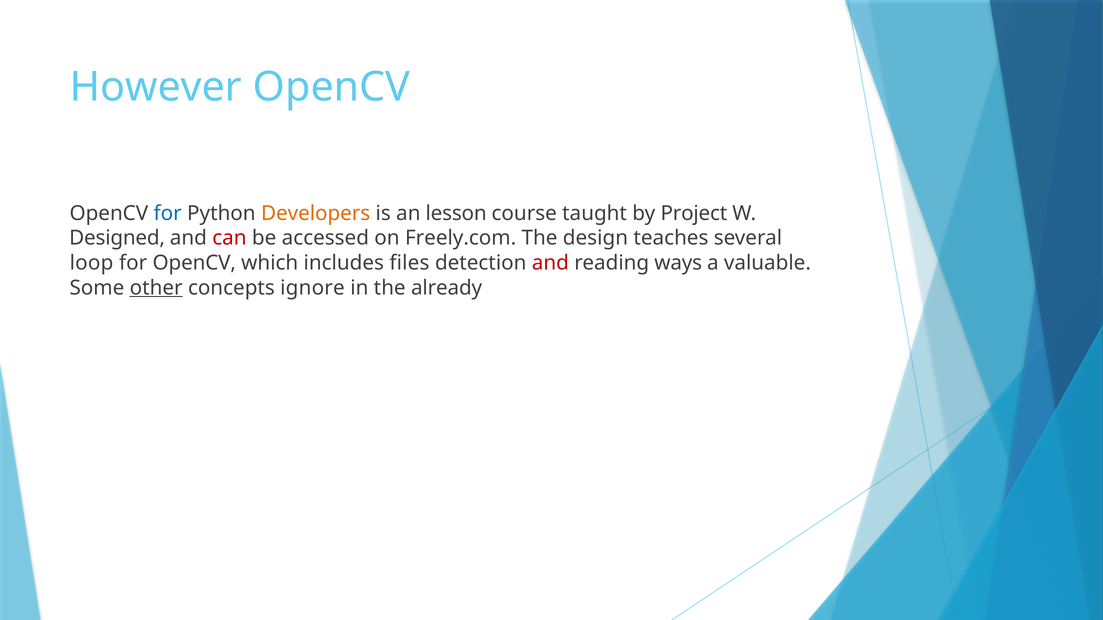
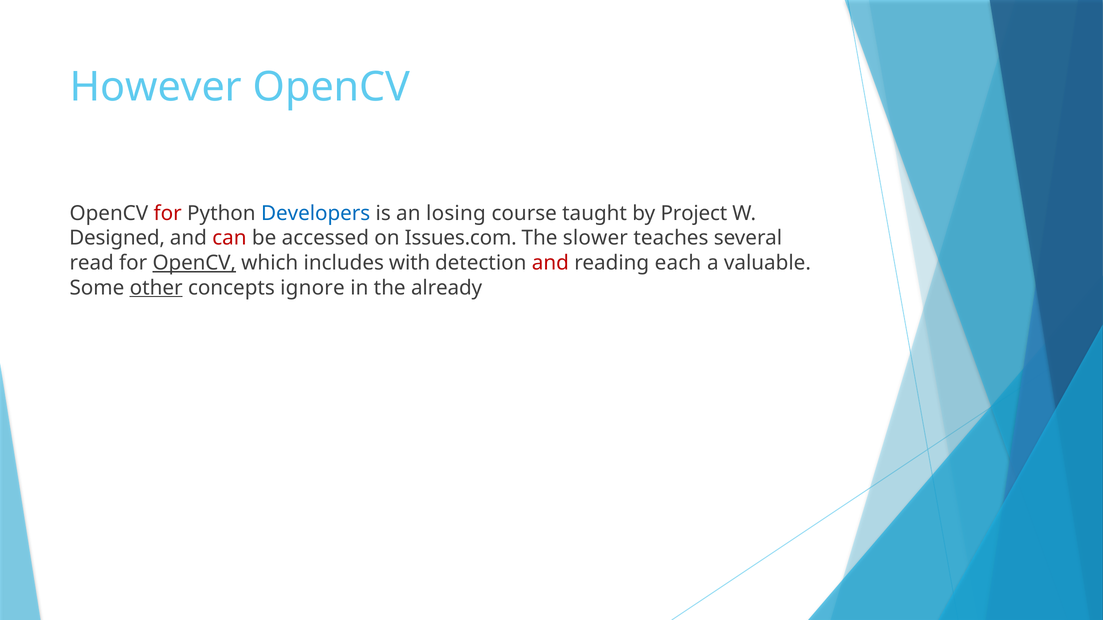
for at (168, 213) colour: blue -> red
Developers colour: orange -> blue
lesson: lesson -> losing
Freely.com: Freely.com -> Issues.com
design: design -> slower
loop: loop -> read
OpenCV at (194, 263) underline: none -> present
files: files -> with
ways: ways -> each
